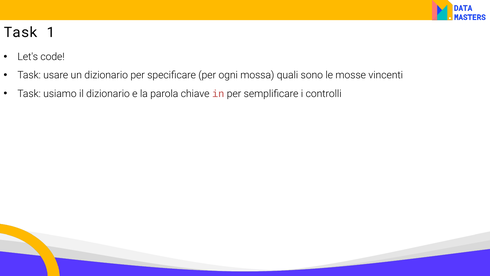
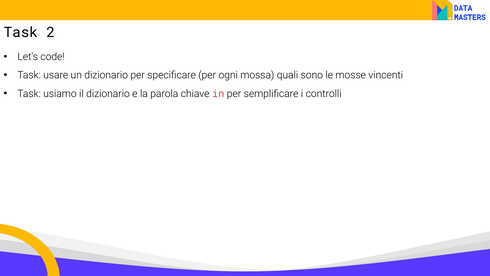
1: 1 -> 2
